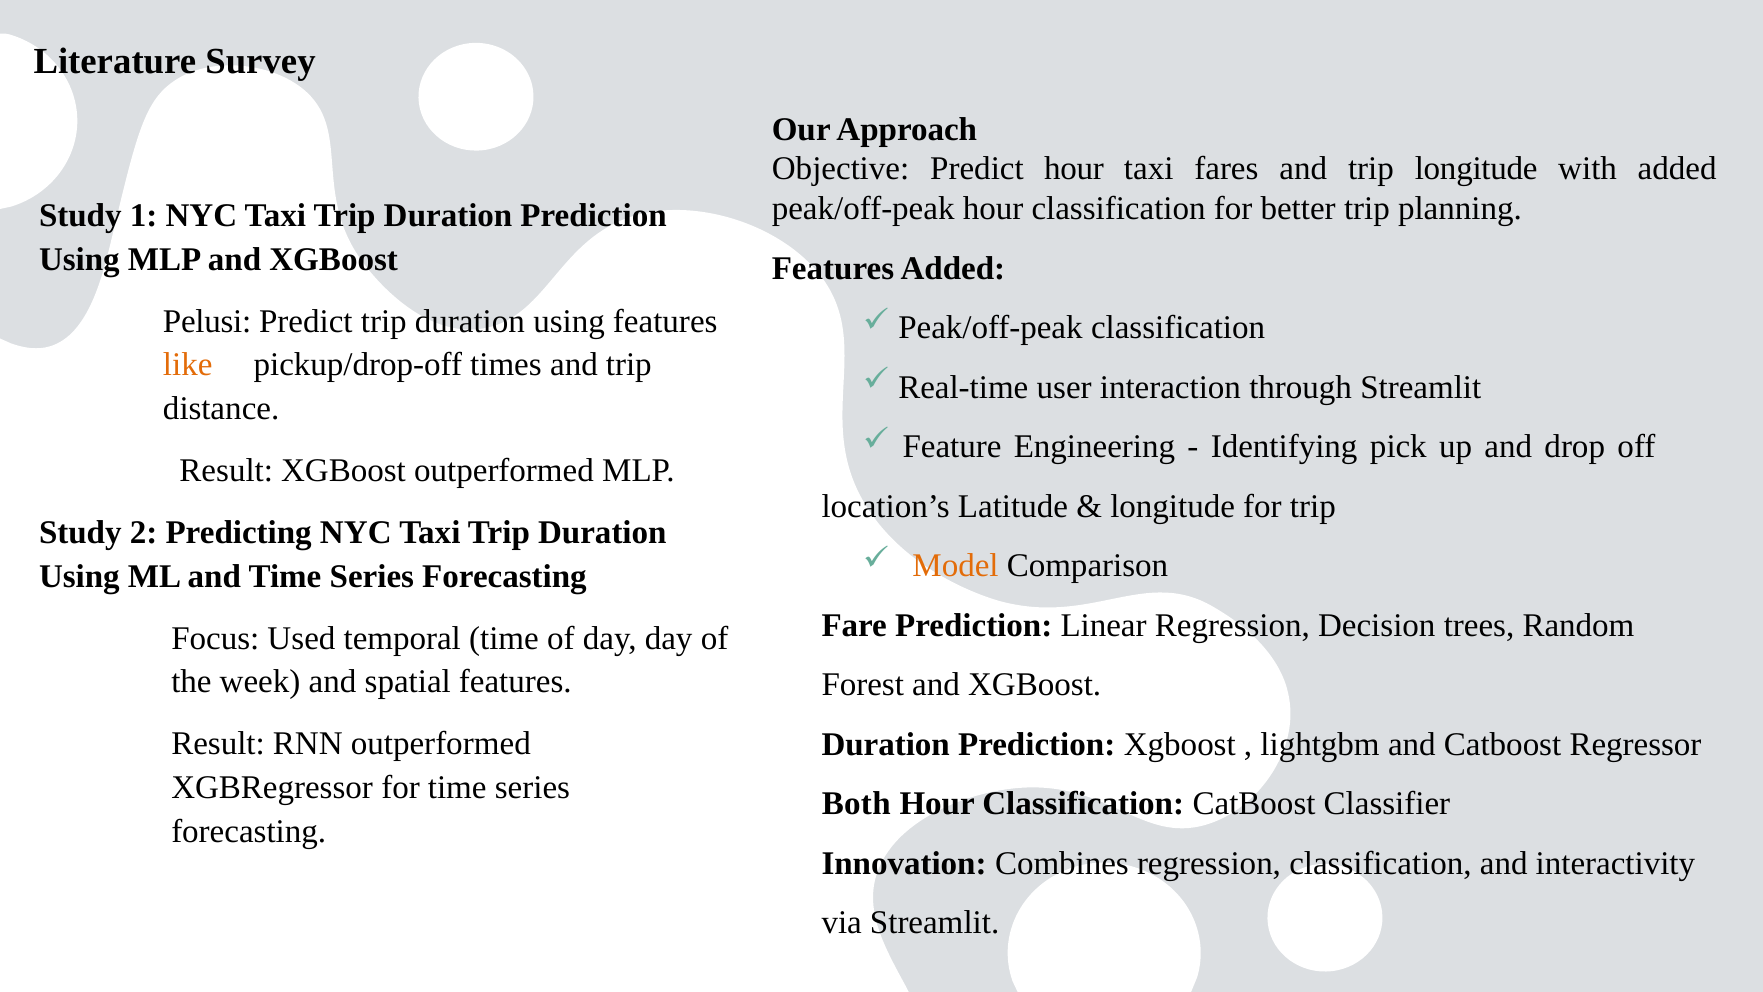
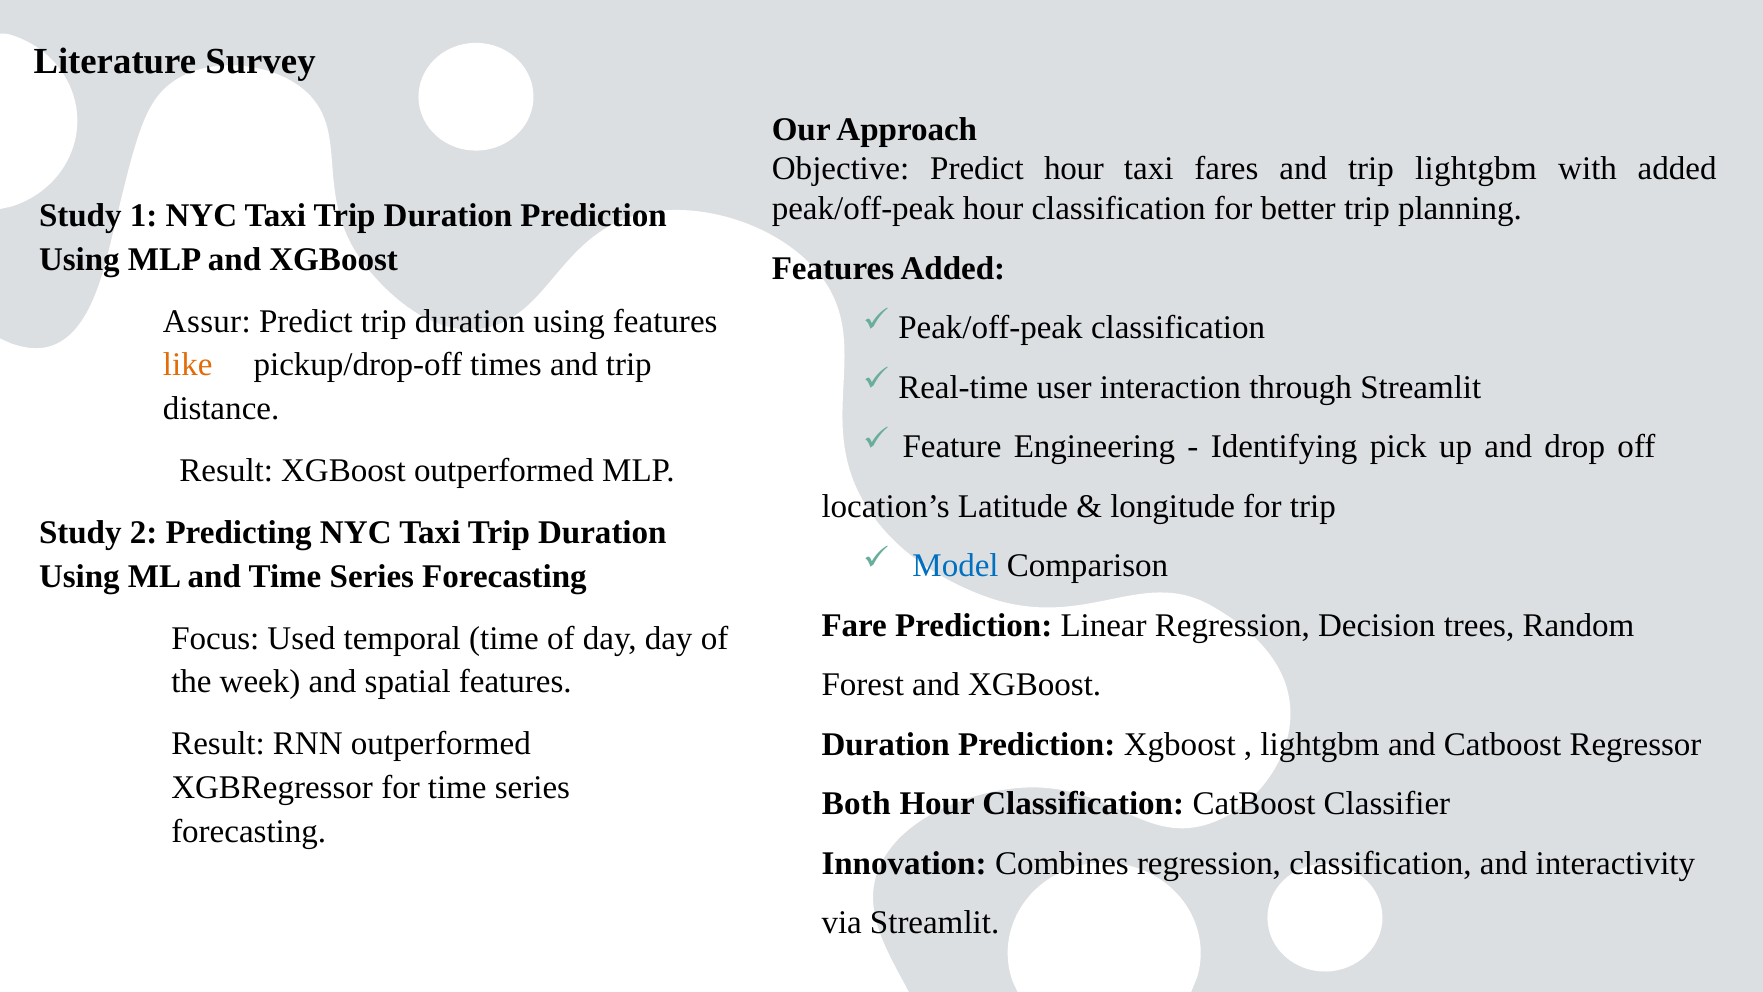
trip longitude: longitude -> lightgbm
Pelusi: Pelusi -> Assur
Model colour: orange -> blue
